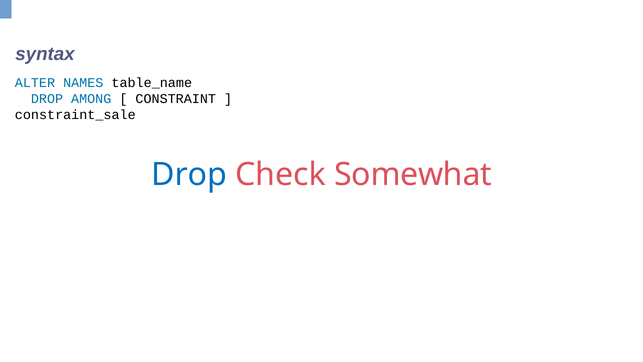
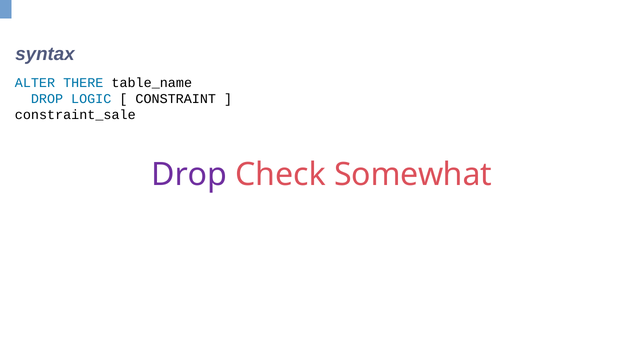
NAMES: NAMES -> THERE
AMONG: AMONG -> LOGIC
Drop at (189, 174) colour: blue -> purple
